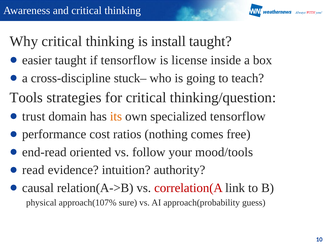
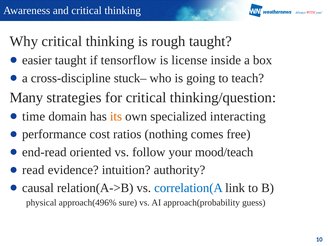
install: install -> rough
Tools: Tools -> Many
trust: trust -> time
specialized tensorflow: tensorflow -> interacting
mood/tools: mood/tools -> mood/teach
correlation(A colour: red -> blue
approach(107%: approach(107% -> approach(496%
